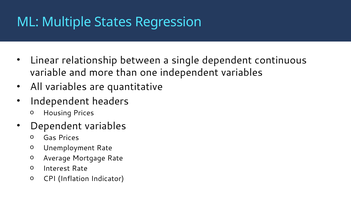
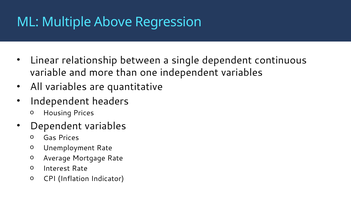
States: States -> Above
